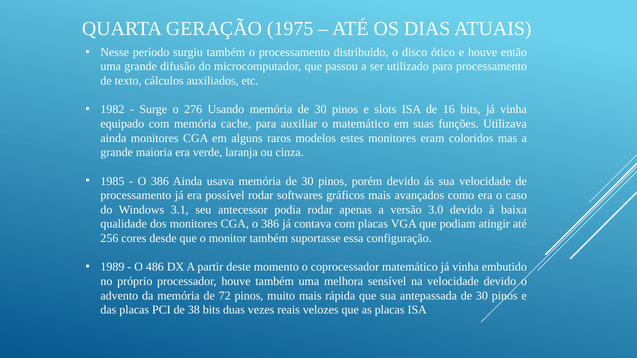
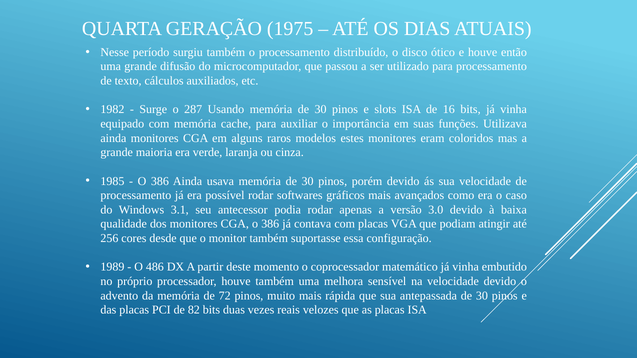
276: 276 -> 287
o matemático: matemático -> importância
38: 38 -> 82
